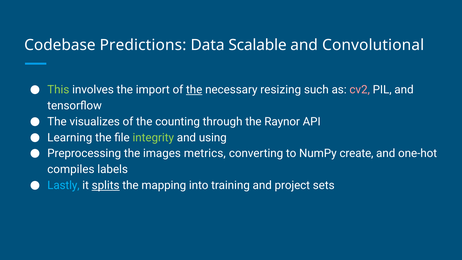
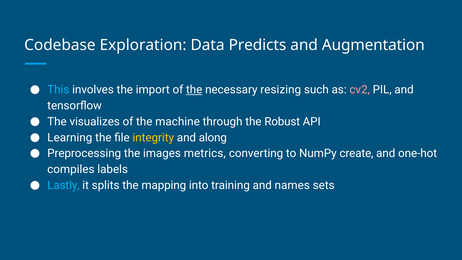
Predictions: Predictions -> Exploration
Scalable: Scalable -> Predicts
Convolutional: Convolutional -> Augmentation
This colour: light green -> light blue
counting: counting -> machine
Raynor: Raynor -> Robust
integrity colour: light green -> yellow
using: using -> along
splits underline: present -> none
project: project -> names
